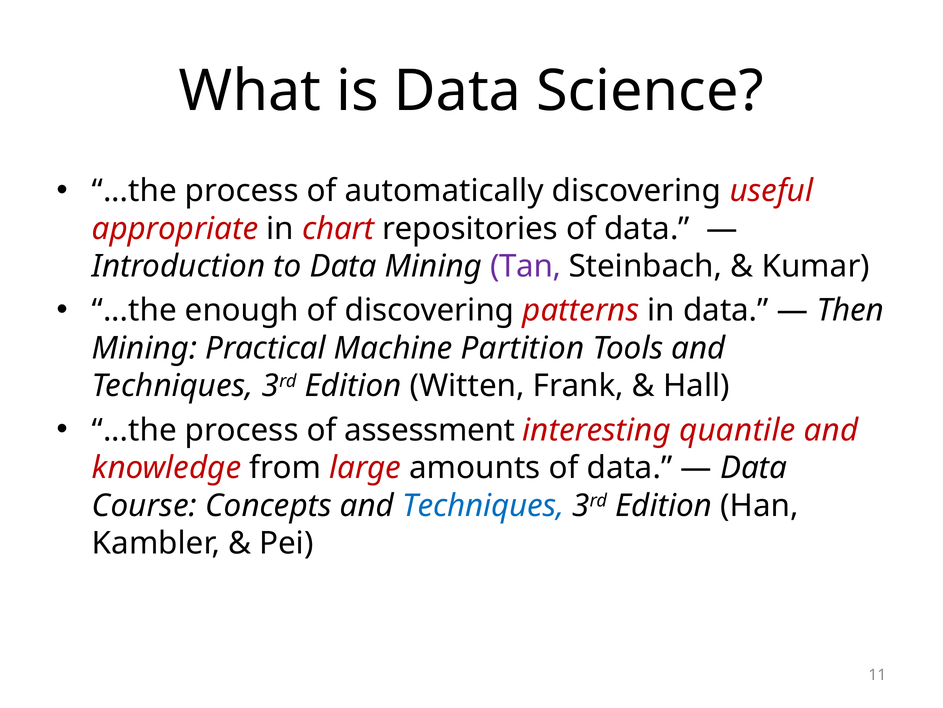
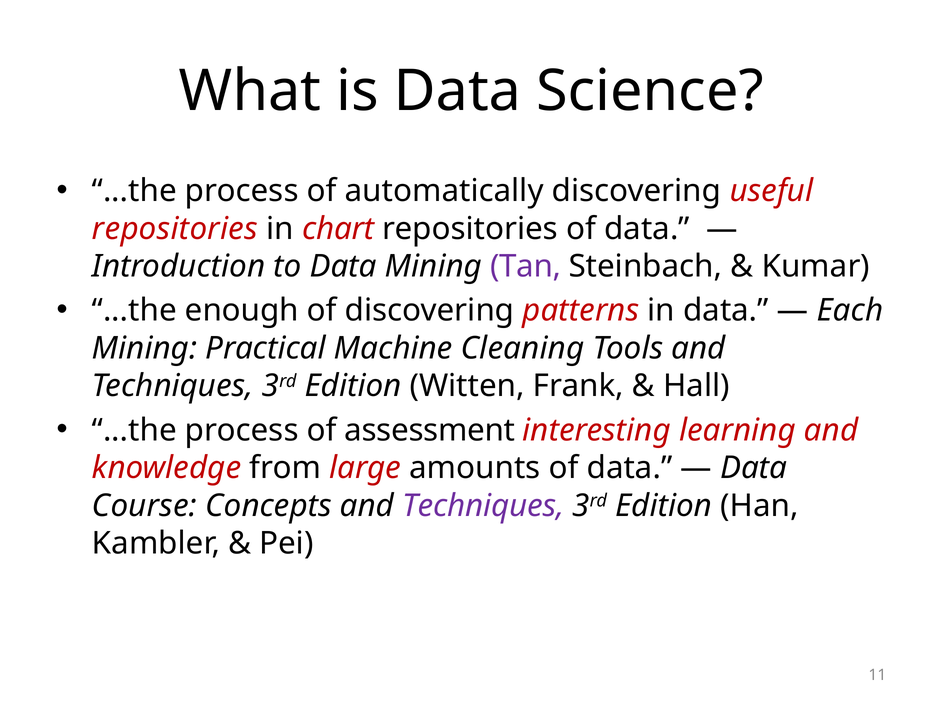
appropriate at (175, 229): appropriate -> repositories
Then: Then -> Each
Partition: Partition -> Cleaning
quantile: quantile -> learning
Techniques at (483, 505) colour: blue -> purple
